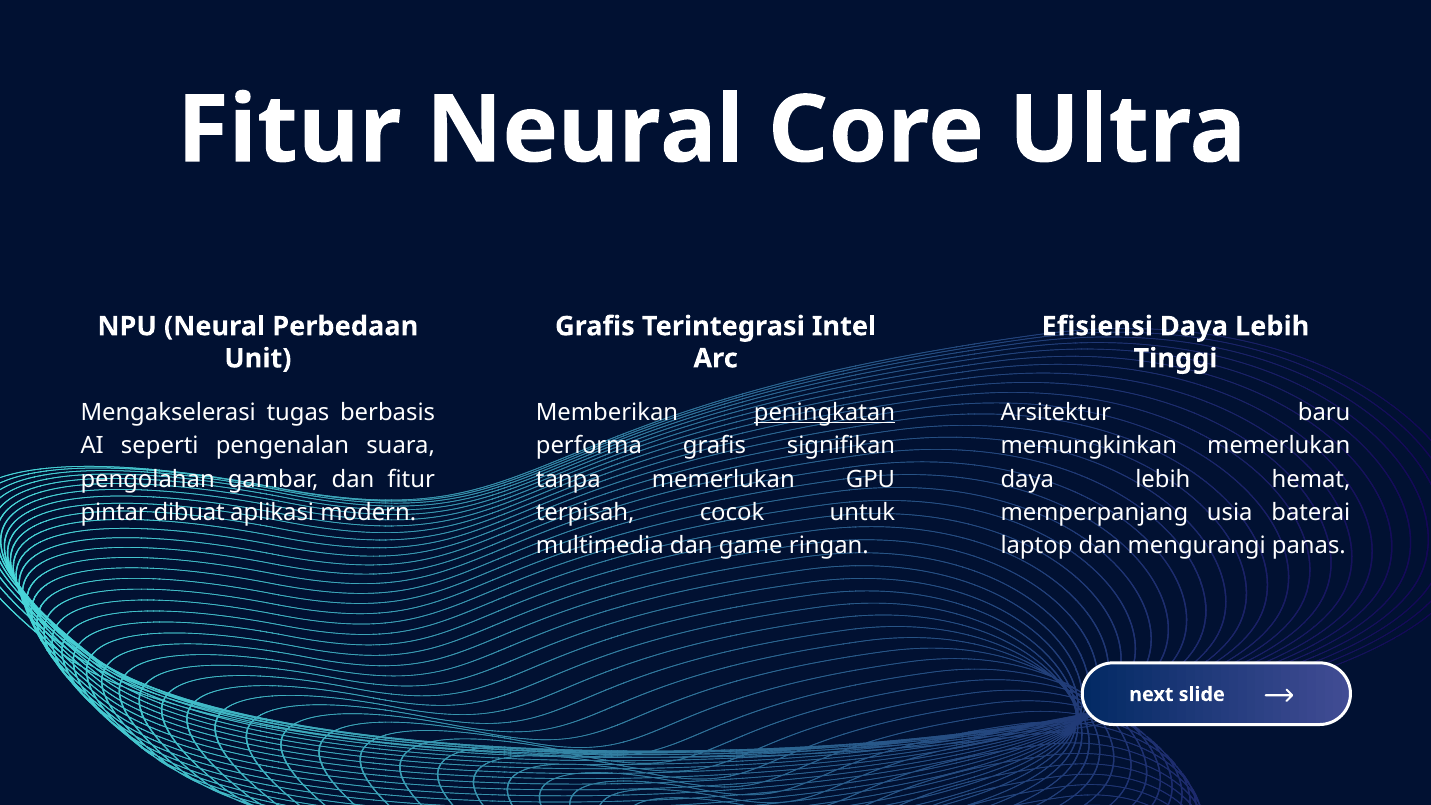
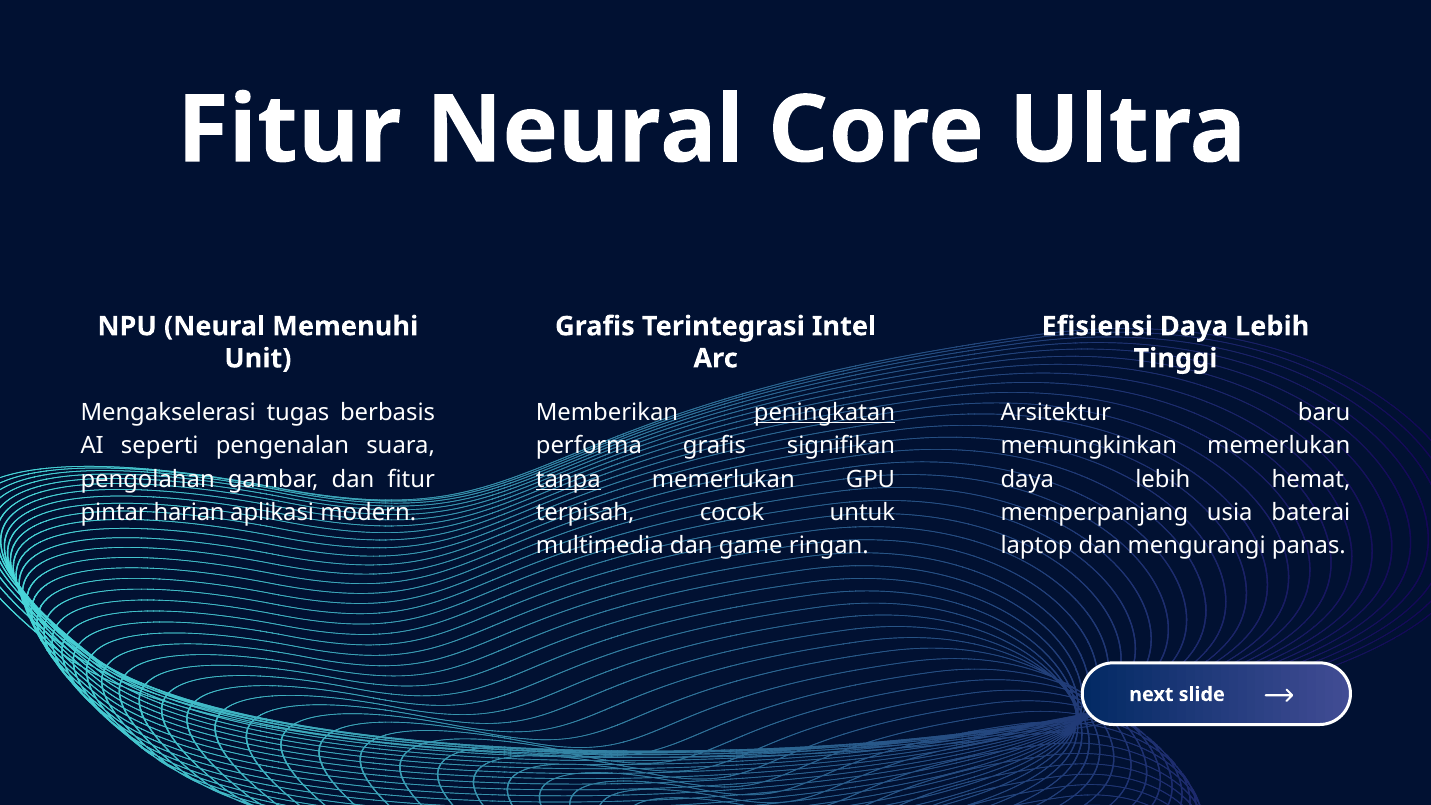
Perbedaan: Perbedaan -> Memenuhi
tanpa underline: none -> present
dibuat: dibuat -> harian
